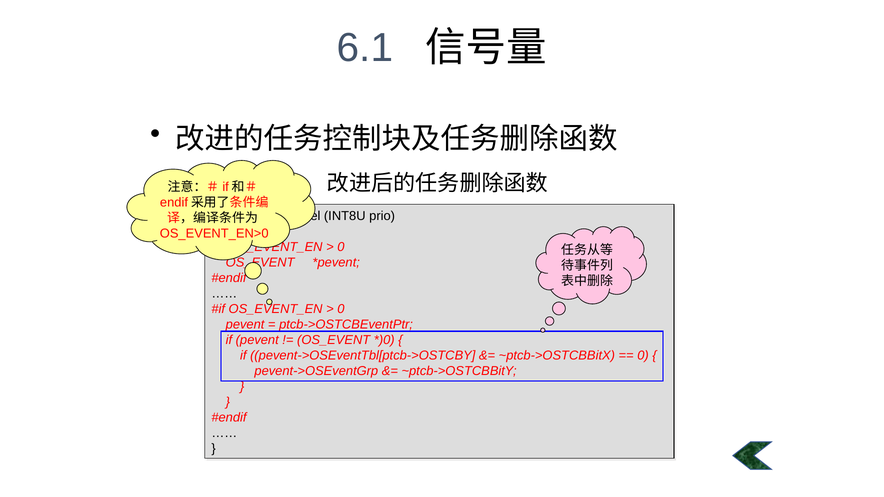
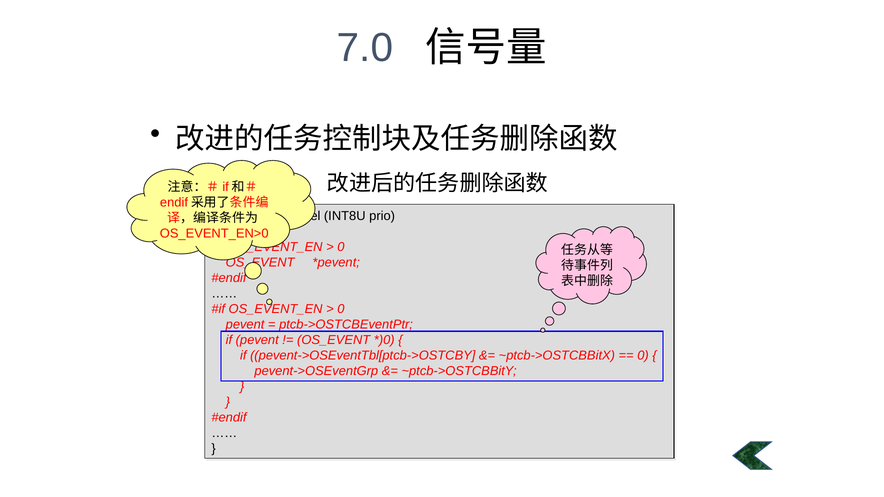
6.1: 6.1 -> 7.0
